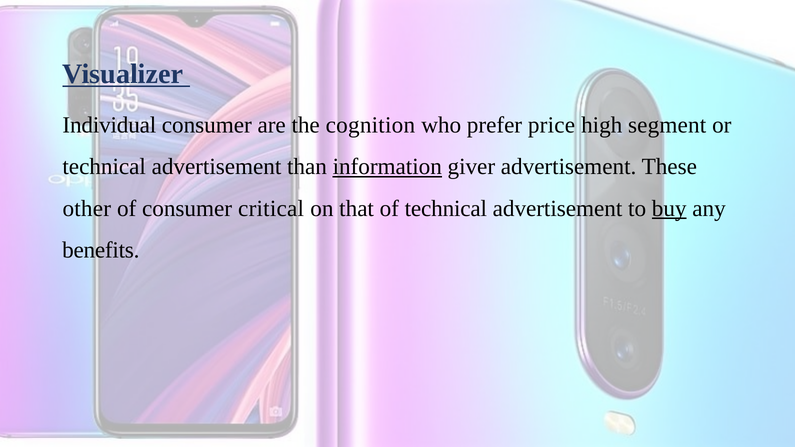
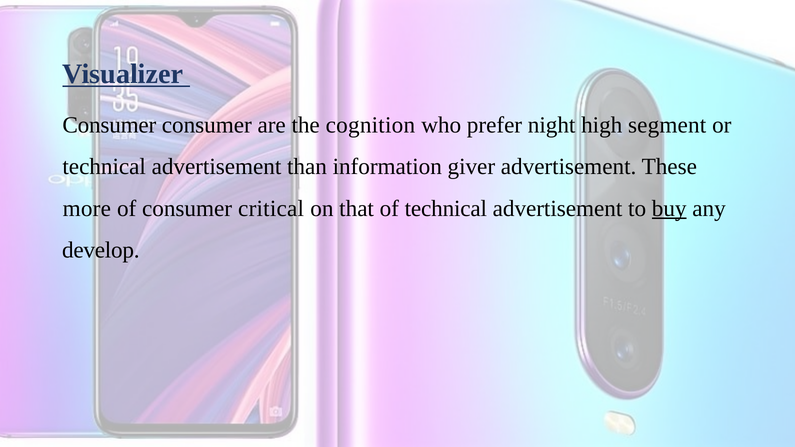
Individual at (109, 125): Individual -> Consumer
price: price -> night
information underline: present -> none
other: other -> more
benefits: benefits -> develop
